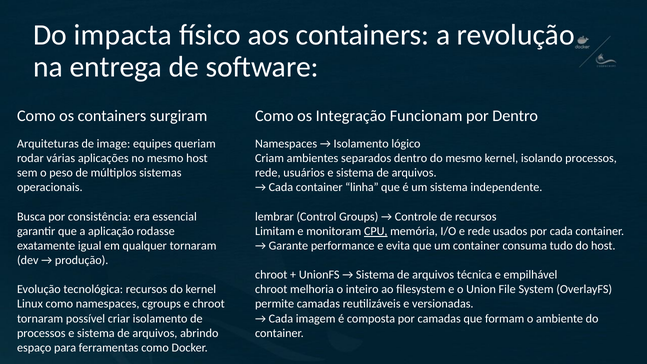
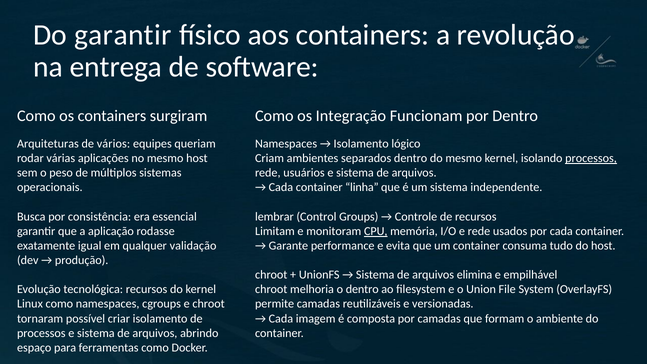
Do impacta: impacta -> garantir
image: image -> vários
processos at (591, 158) underline: none -> present
qualquer tornaram: tornaram -> validação
técnica: técnica -> elimina
o inteiro: inteiro -> dentro
